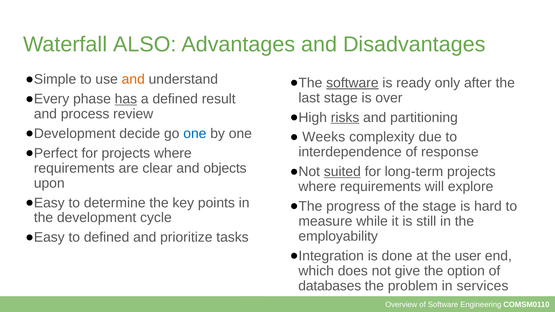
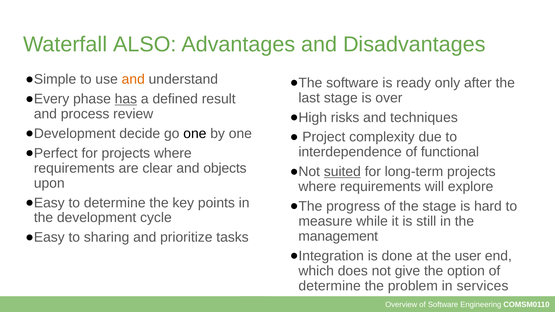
software at (352, 83) underline: present -> none
risks underline: present -> none
partitioning: partitioning -> techniques
one at (195, 134) colour: blue -> black
Weeks: Weeks -> Project
response: response -> functional
employability: employability -> management
to defined: defined -> sharing
databases at (330, 286): databases -> determine
